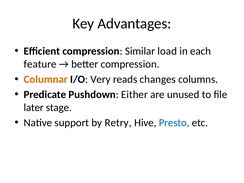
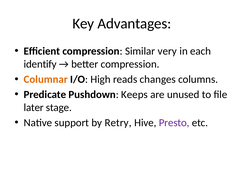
load: load -> very
feature: feature -> identify
Very: Very -> High
Either: Either -> Keeps
Presto colour: blue -> purple
